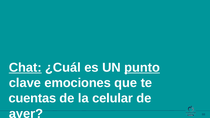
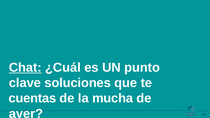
punto underline: present -> none
emociones: emociones -> soluciones
celular: celular -> mucha
